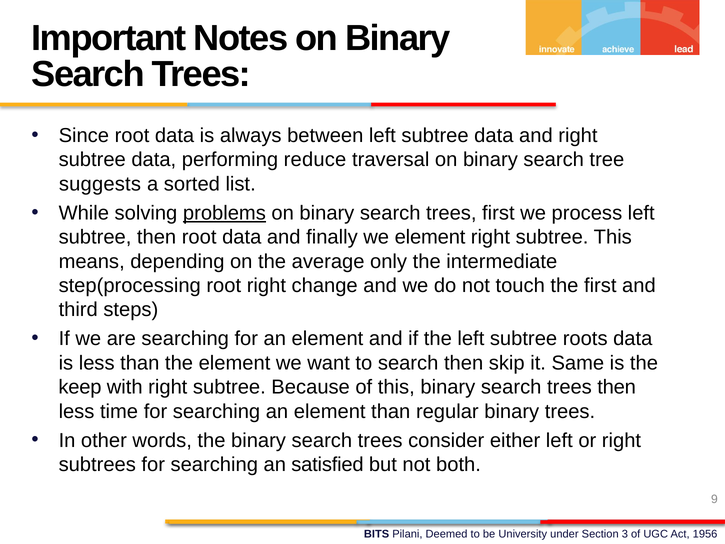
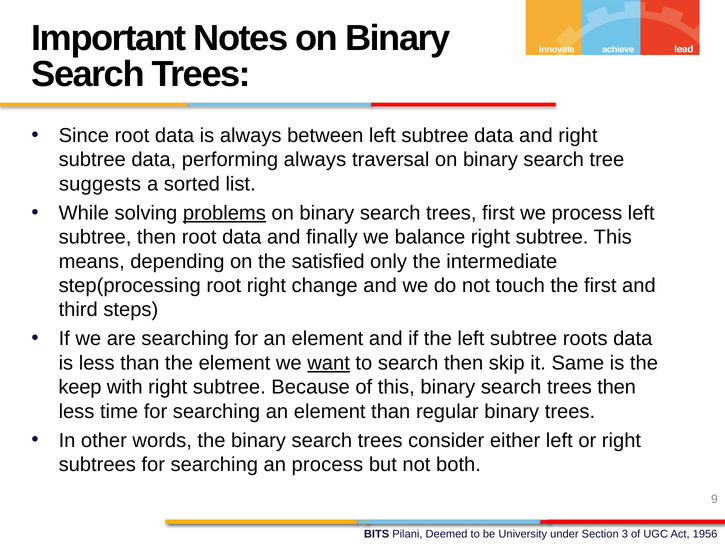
performing reduce: reduce -> always
we element: element -> balance
average: average -> satisfied
want underline: none -> present
an satisfied: satisfied -> process
